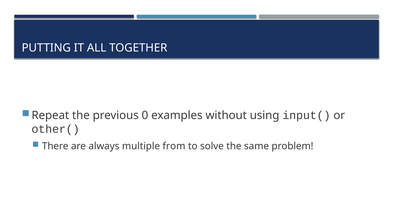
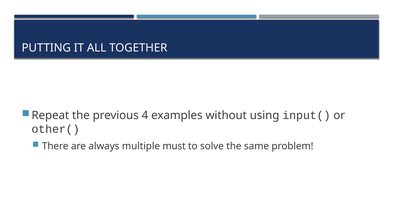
0: 0 -> 4
from: from -> must
